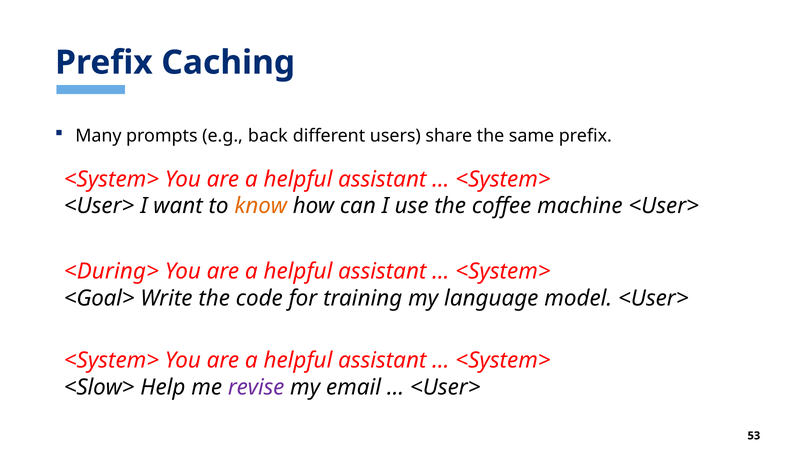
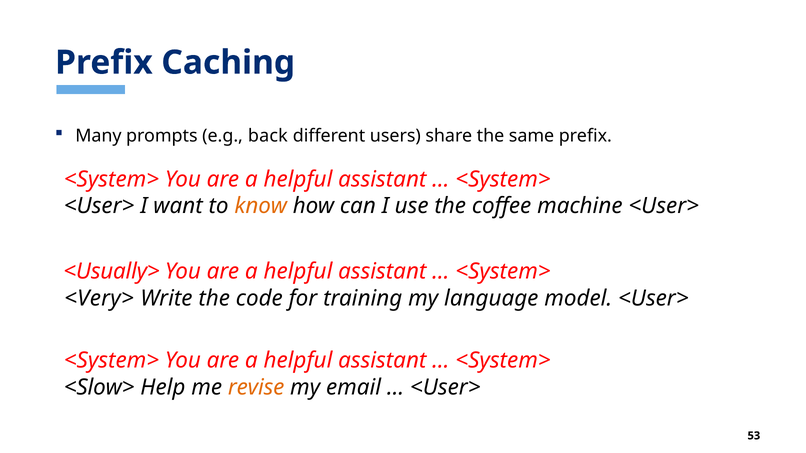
<During>: <During> -> <Usually>
<Goal>: <Goal> -> <Very>
revise colour: purple -> orange
